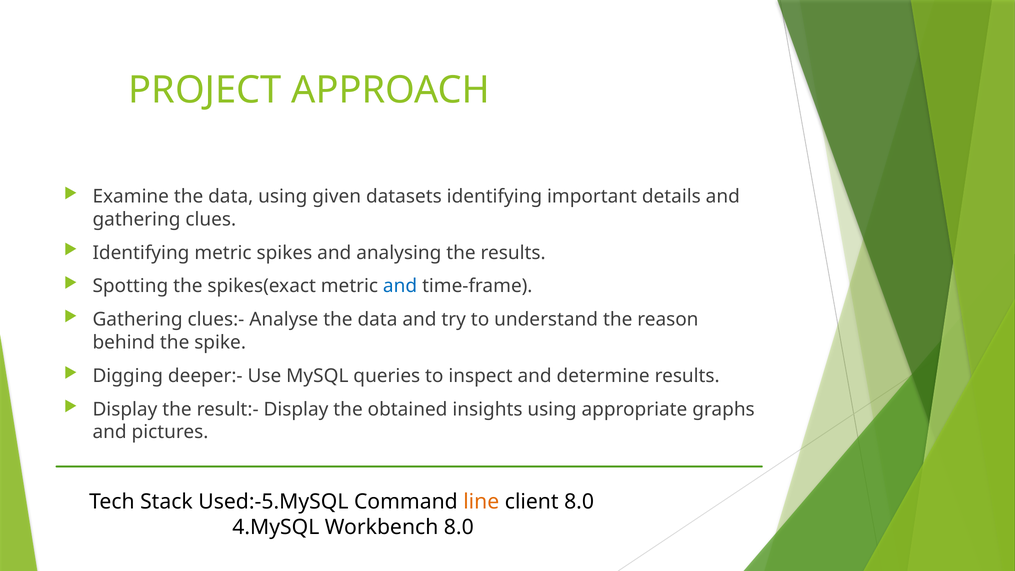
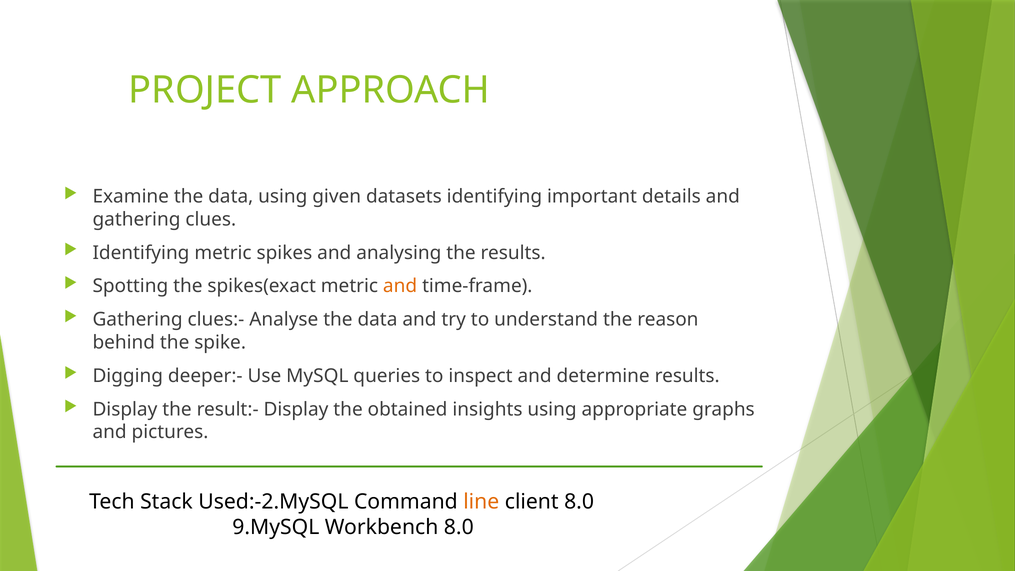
and at (400, 286) colour: blue -> orange
Used:-5.MySQL: Used:-5.MySQL -> Used:-2.MySQL
4.MySQL: 4.MySQL -> 9.MySQL
